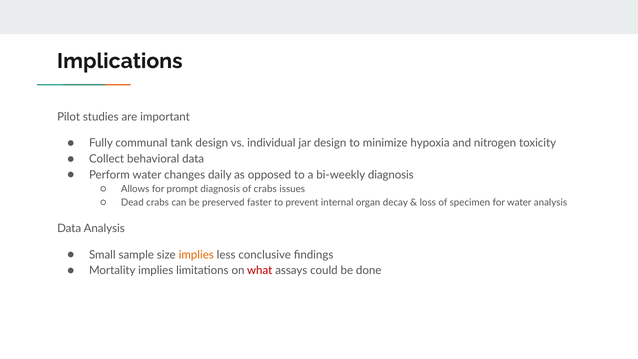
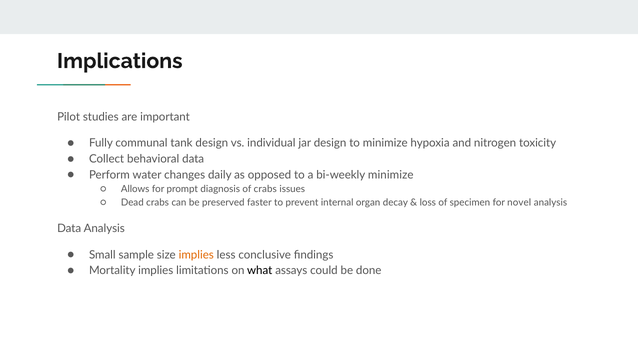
bi-weekly diagnosis: diagnosis -> minimize
for water: water -> novel
what colour: red -> black
